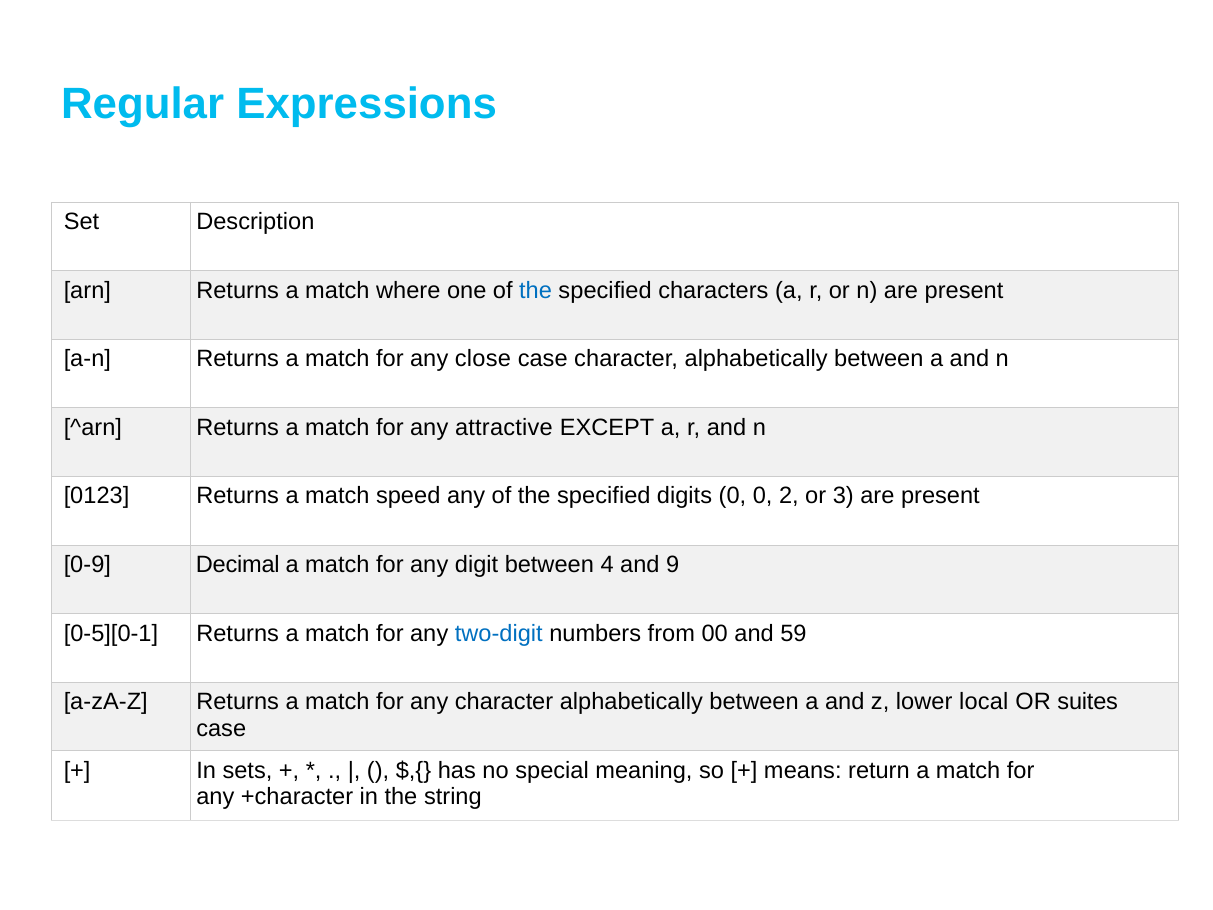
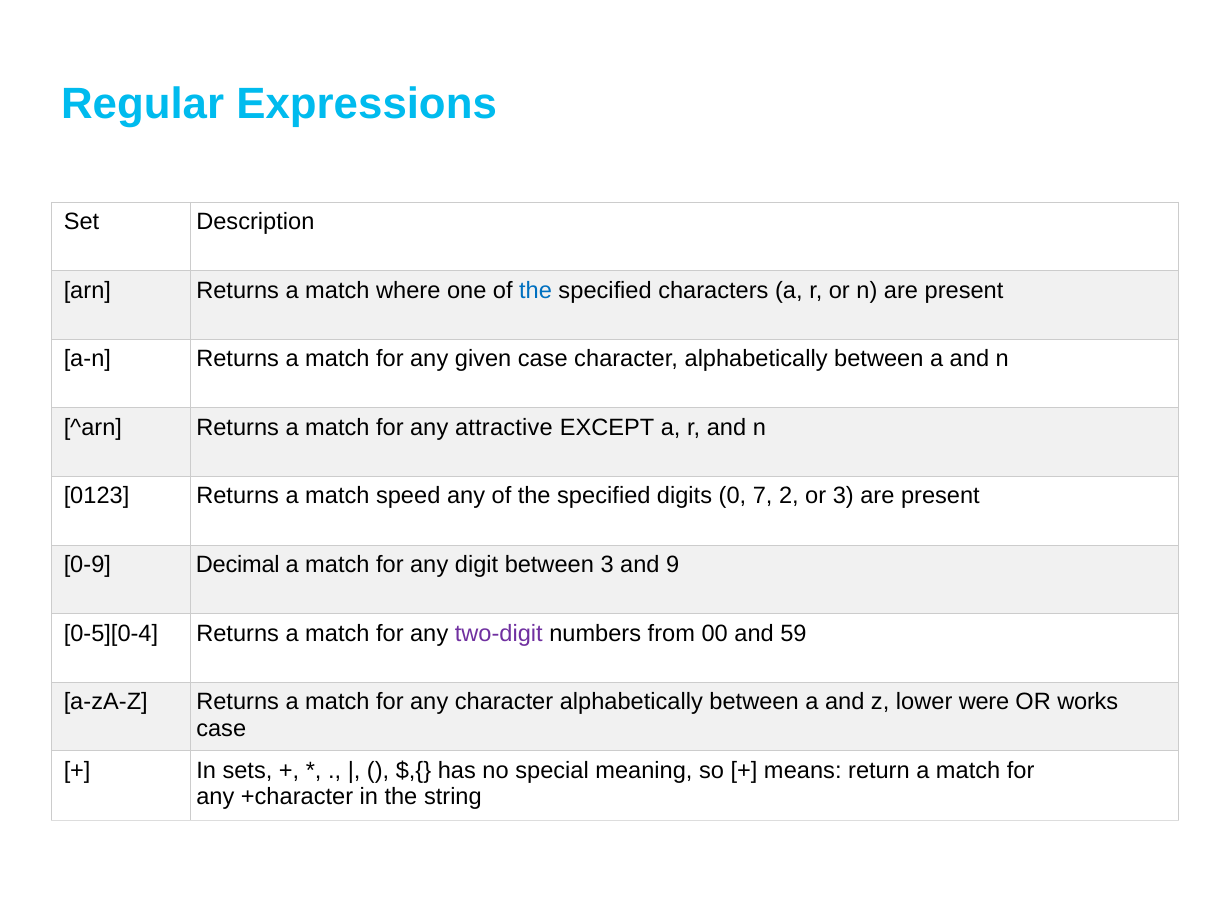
close: close -> given
0 0: 0 -> 7
between 4: 4 -> 3
0-5][0-1: 0-5][0-1 -> 0-5][0-4
two-digit colour: blue -> purple
local: local -> were
suites: suites -> works
